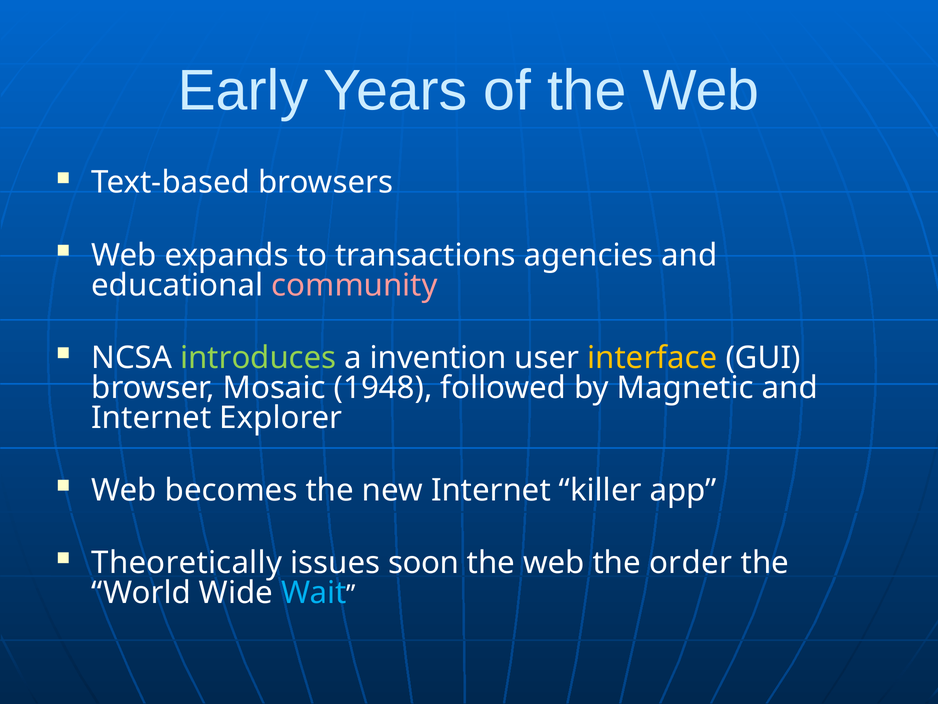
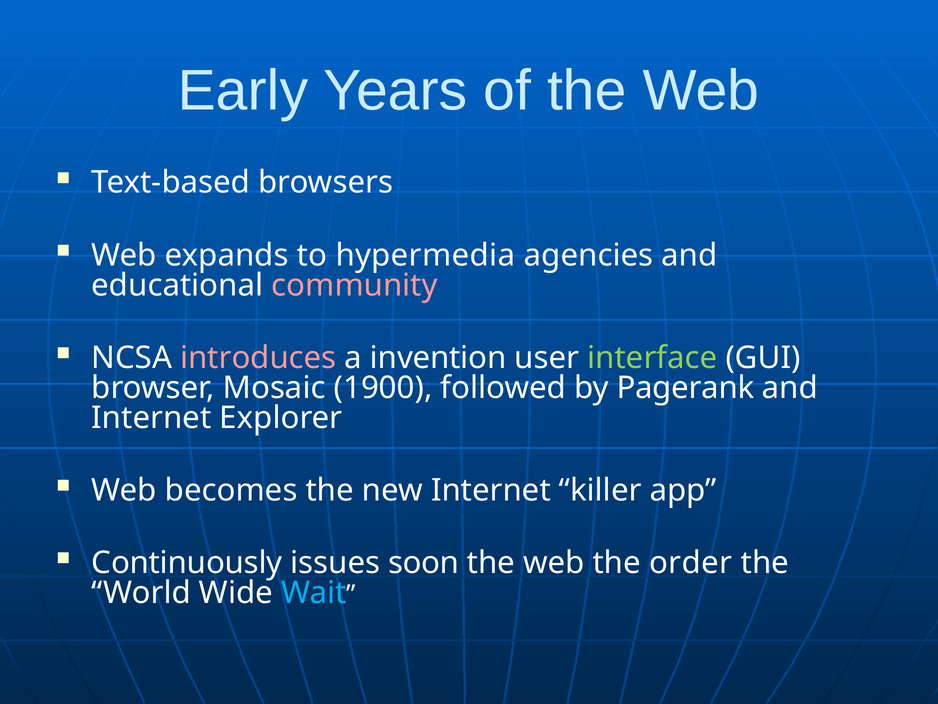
transactions: transactions -> hypermedia
introduces colour: light green -> pink
interface colour: yellow -> light green
1948: 1948 -> 1900
Magnetic: Magnetic -> Pagerank
Theoretically: Theoretically -> Continuously
